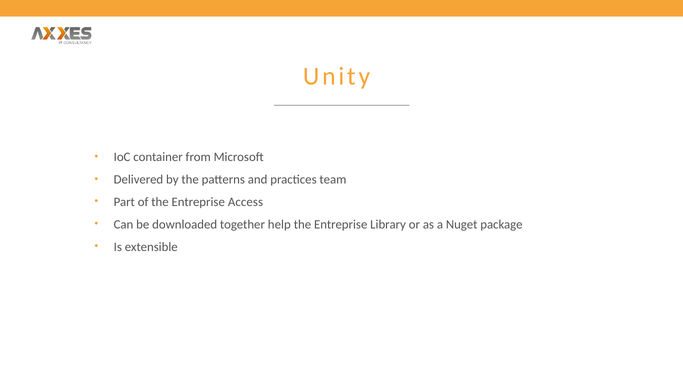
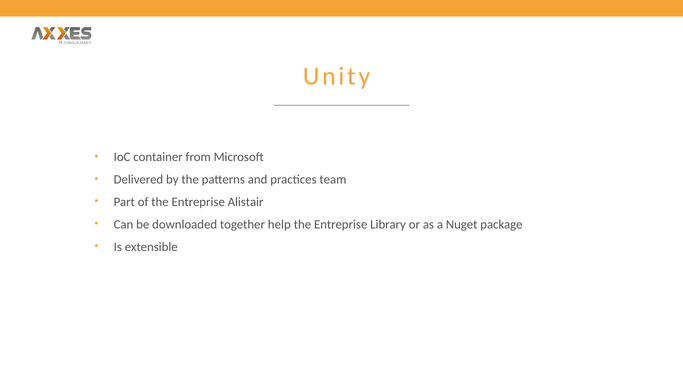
Access: Access -> Alistair
